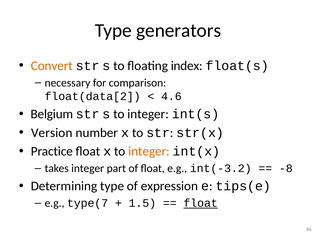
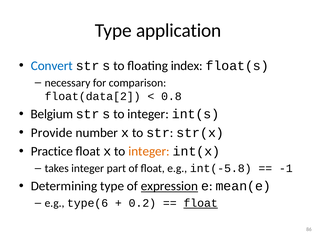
generators: generators -> application
Convert colour: orange -> blue
4.6: 4.6 -> 0.8
Version: Version -> Provide
int(-3.2: int(-3.2 -> int(-5.8
-8: -8 -> -1
expression underline: none -> present
tips(e: tips(e -> mean(e
type(7: type(7 -> type(6
1.5: 1.5 -> 0.2
